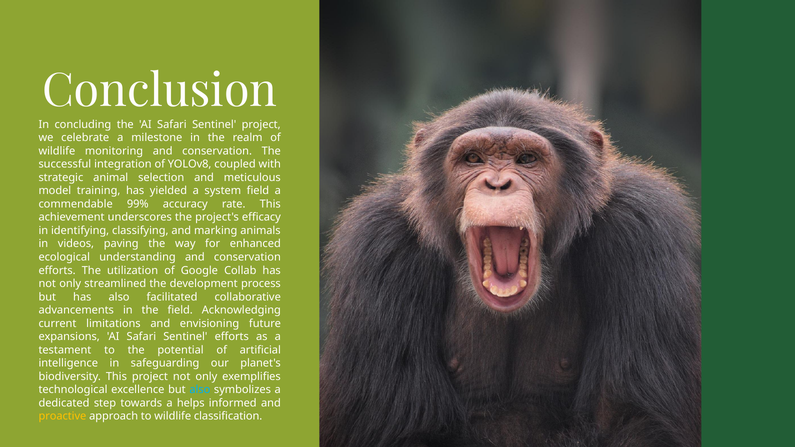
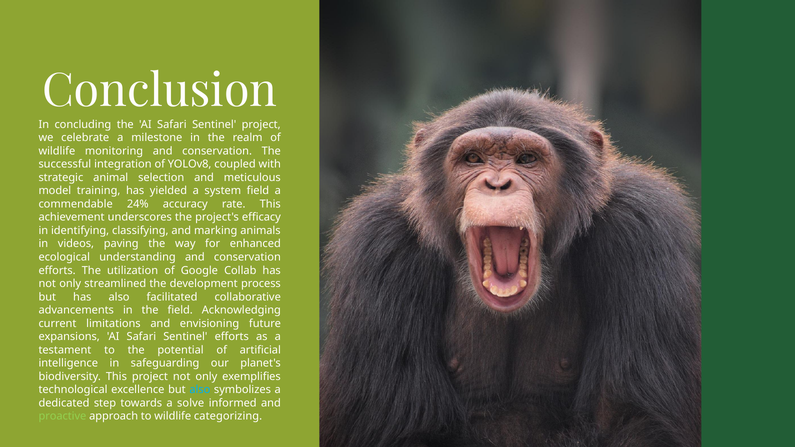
99%: 99% -> 24%
helps: helps -> solve
proactive colour: yellow -> light green
classification: classification -> categorizing
